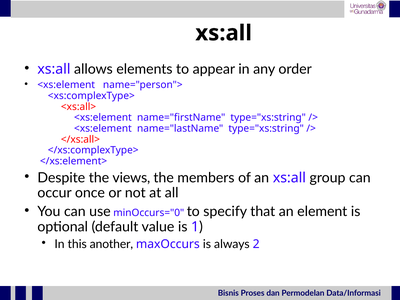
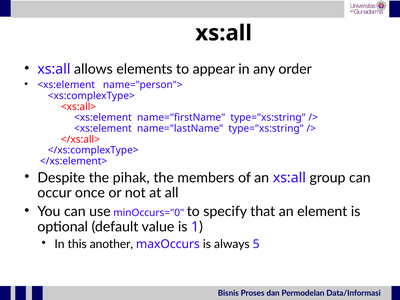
views: views -> pihak
2: 2 -> 5
